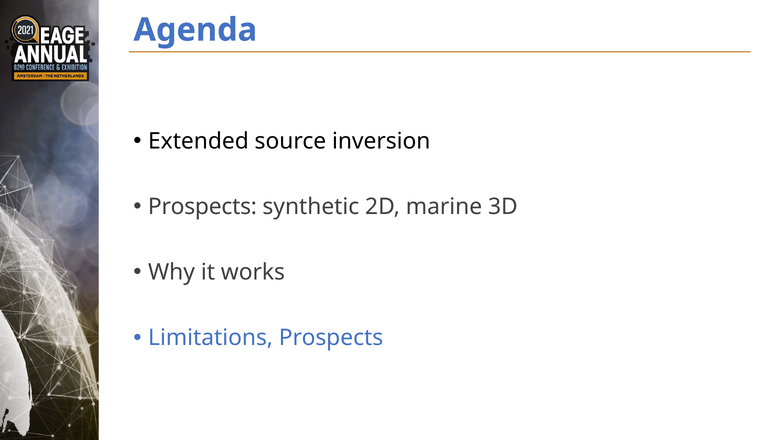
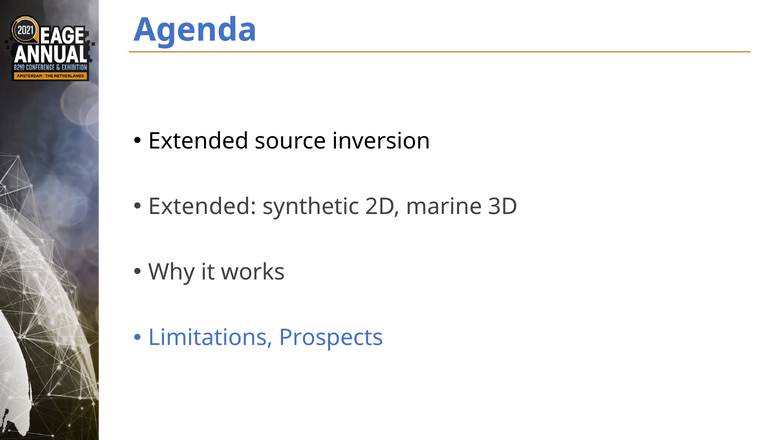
Prospects at (202, 207): Prospects -> Extended
